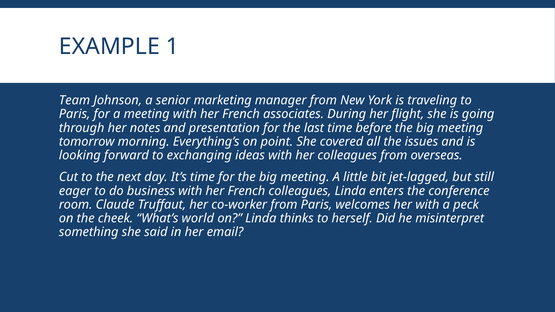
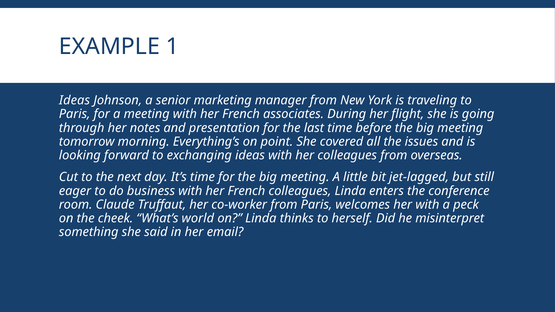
Team at (75, 100): Team -> Ideas
